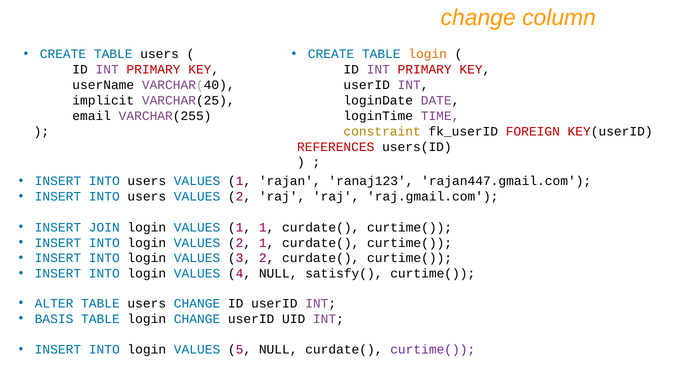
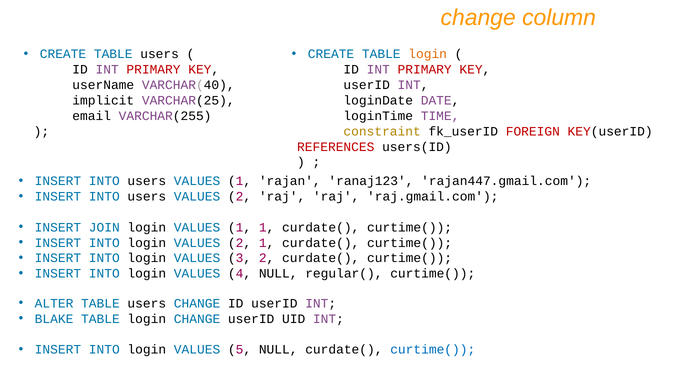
satisfy(: satisfy( -> regular(
BASIS: BASIS -> BLAKE
curtime( at (433, 350) colour: purple -> blue
